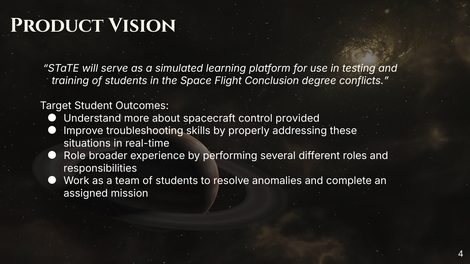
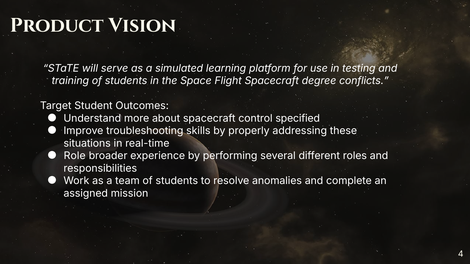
Flight Conclusion: Conclusion -> Spacecraft
provided: provided -> specified
